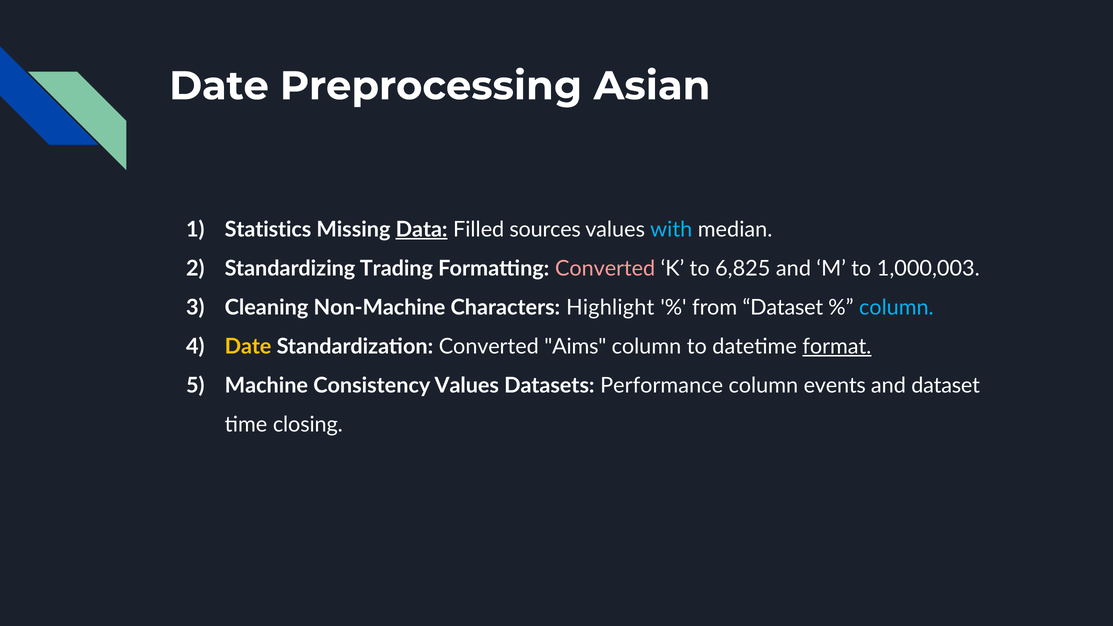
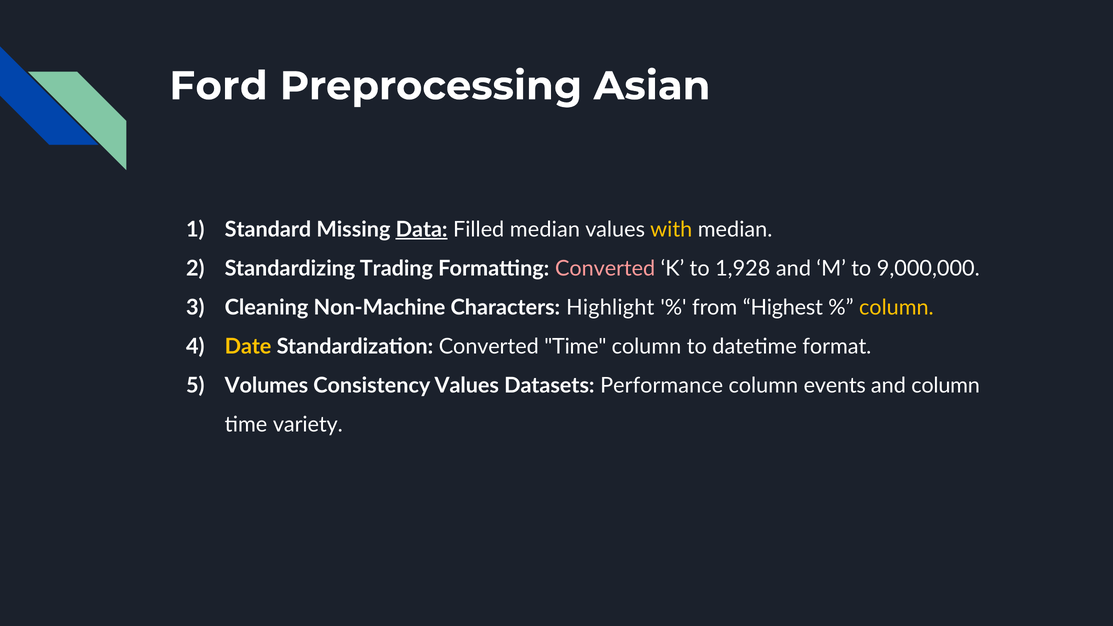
Date at (219, 86): Date -> Ford
Statistics: Statistics -> Standard
Filled sources: sources -> median
with colour: light blue -> yellow
6,825: 6,825 -> 1,928
1,000,003: 1,000,003 -> 9,000,000
from Dataset: Dataset -> Highest
column at (896, 308) colour: light blue -> yellow
Converted Aims: Aims -> Time
format underline: present -> none
Machine: Machine -> Volumes
and dataset: dataset -> column
closing: closing -> variety
